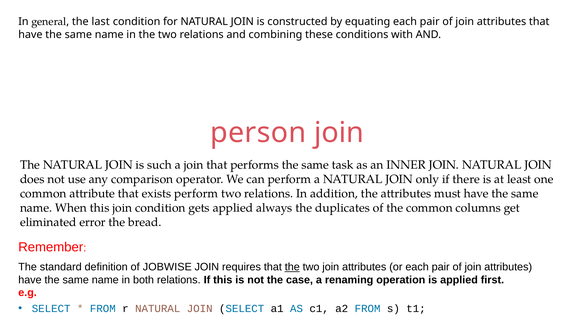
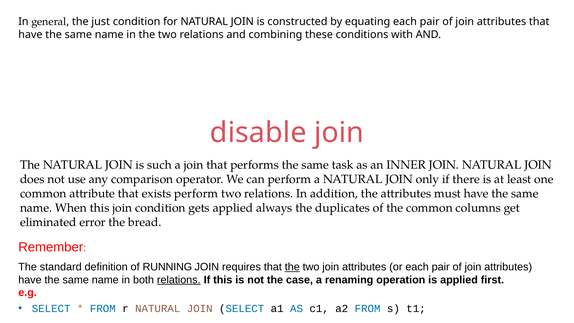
last: last -> just
person: person -> disable
JOBWISE: JOBWISE -> RUNNING
relations at (179, 280) underline: none -> present
